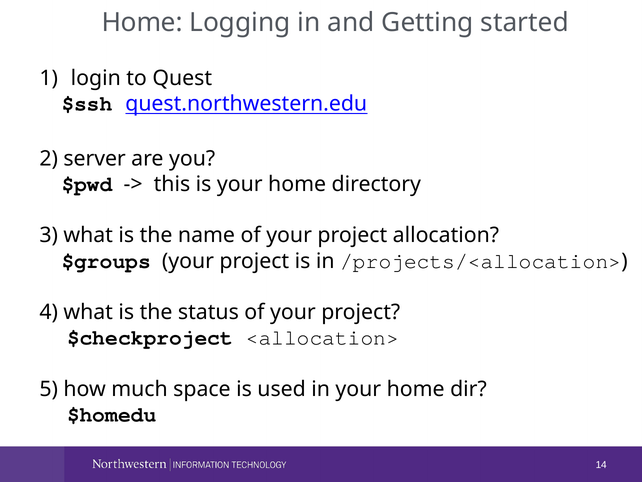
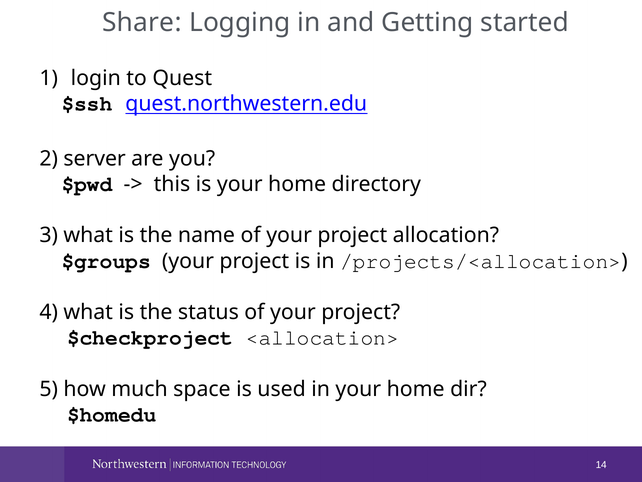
Home at (142, 23): Home -> Share
